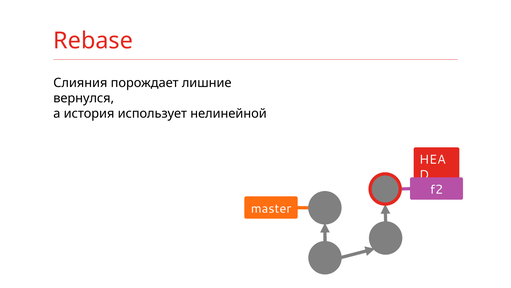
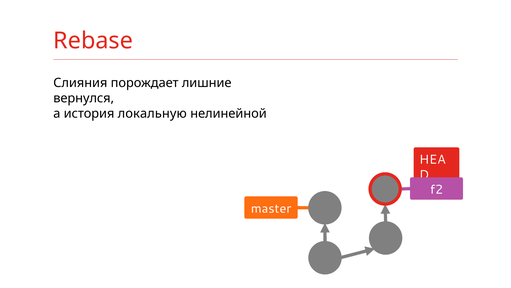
использует: использует -> локальную
